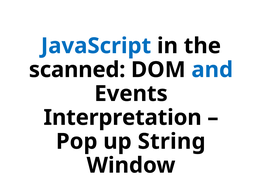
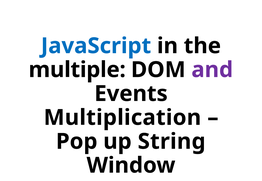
scanned: scanned -> multiple
and colour: blue -> purple
Interpretation: Interpretation -> Multiplication
